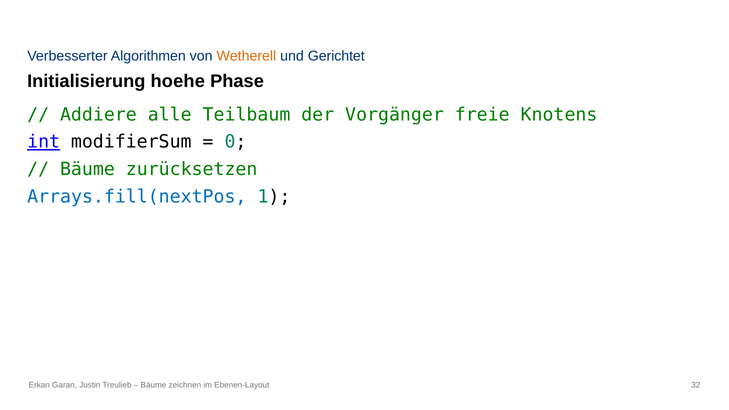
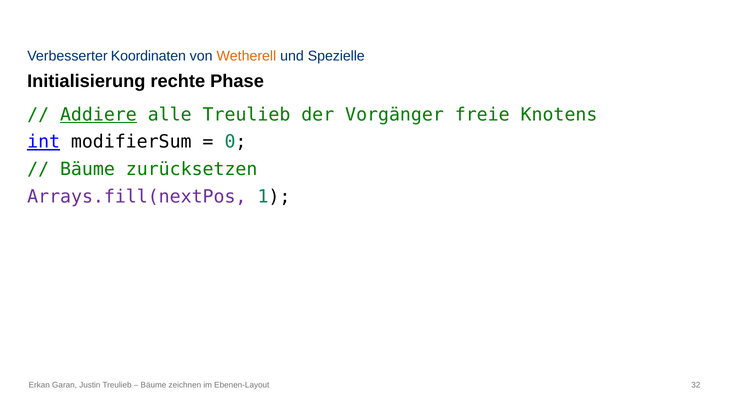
Algorithmen: Algorithmen -> Koordinaten
Gerichtet: Gerichtet -> Spezielle
hoehe: hoehe -> rechte
Addiere underline: none -> present
alle Teilbaum: Teilbaum -> Treulieb
Arrays.fill(nextPos colour: blue -> purple
